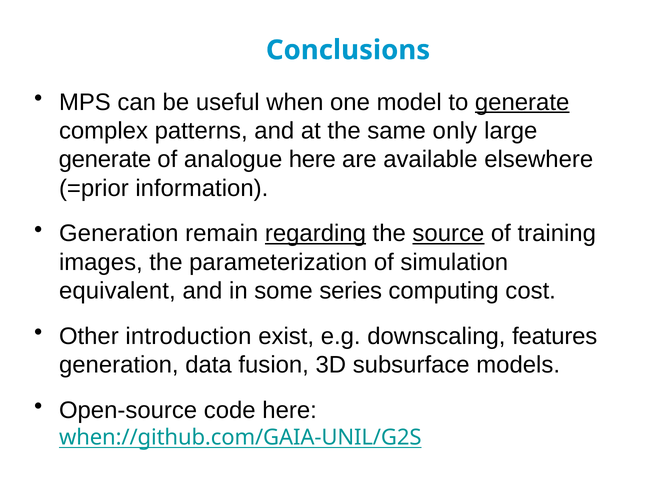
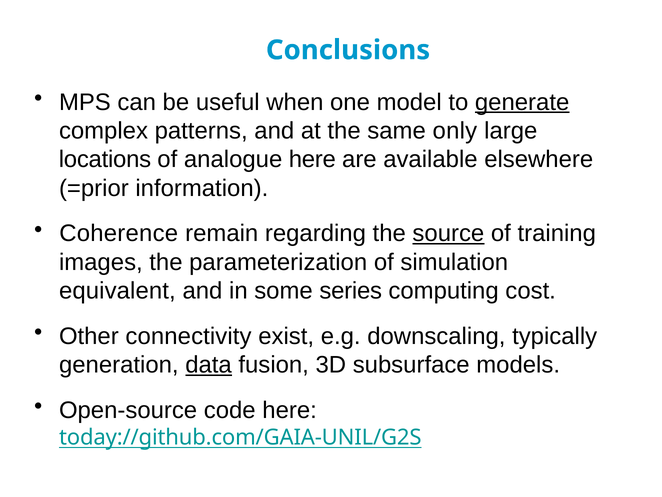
generate at (105, 159): generate -> locations
Generation at (119, 233): Generation -> Coherence
regarding underline: present -> none
introduction: introduction -> connectivity
features: features -> typically
data underline: none -> present
when://github.com/GAIA-UNIL/G2S: when://github.com/GAIA-UNIL/G2S -> today://github.com/GAIA-UNIL/G2S
